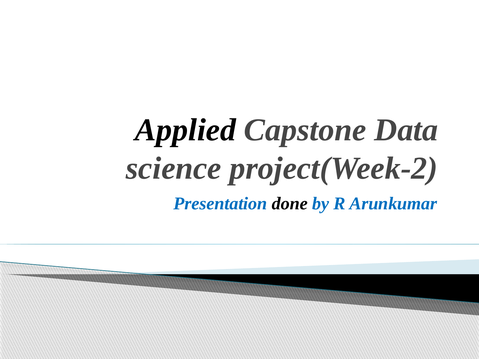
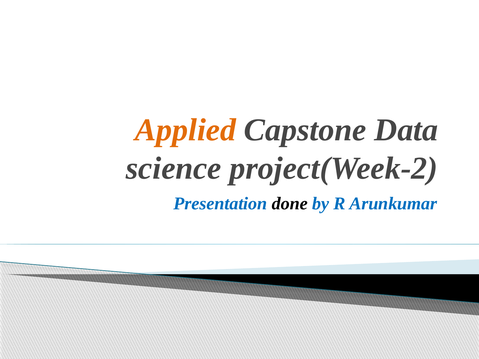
Applied colour: black -> orange
